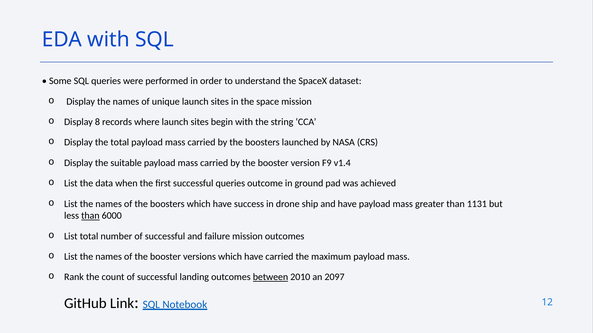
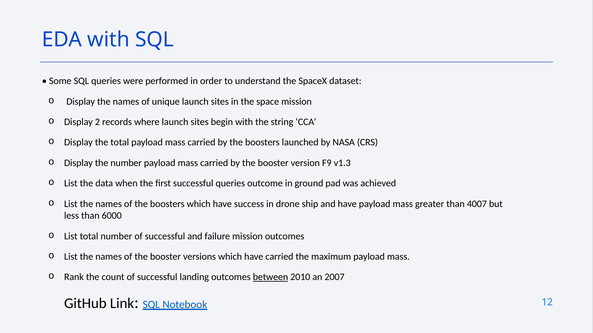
8: 8 -> 2
the suitable: suitable -> number
v1.4: v1.4 -> v1.3
1131: 1131 -> 4007
than at (90, 216) underline: present -> none
2097: 2097 -> 2007
